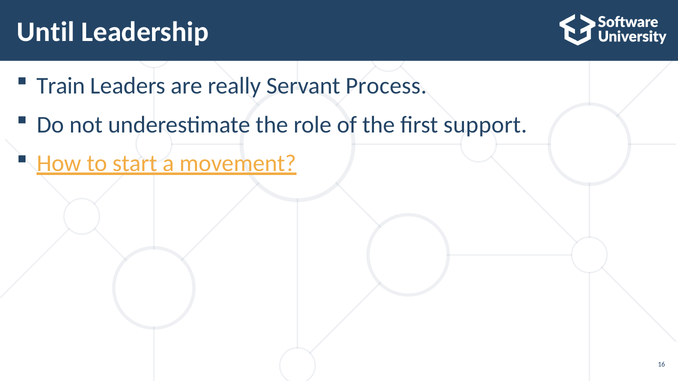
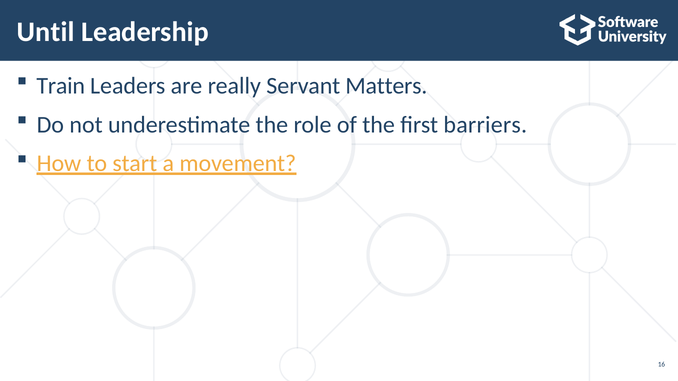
Process: Process -> Matters
support: support -> barriers
